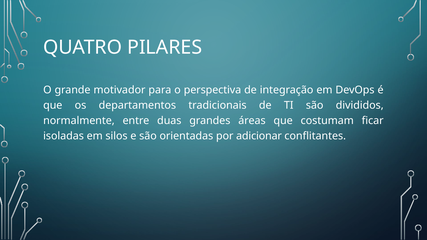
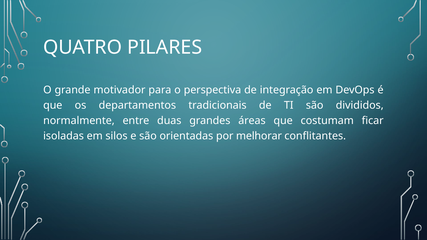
adicionar: adicionar -> melhorar
